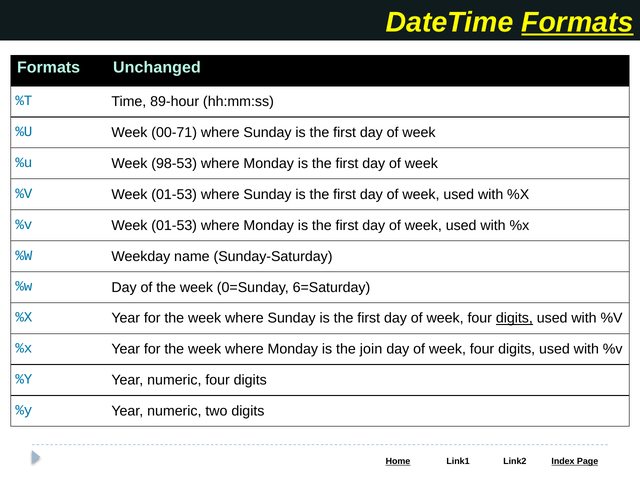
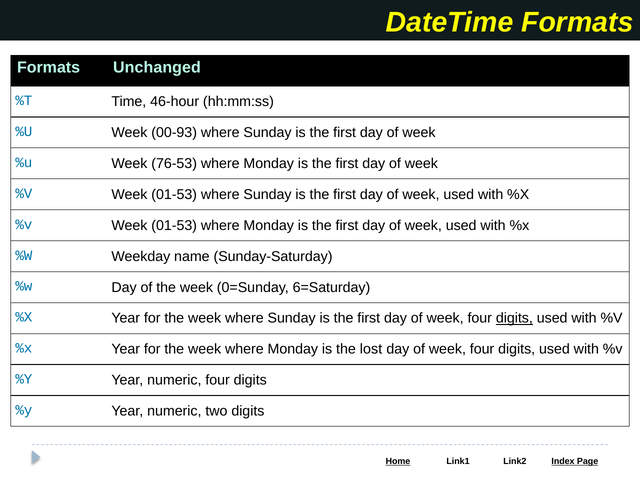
Formats at (577, 22) underline: present -> none
89-hour: 89-hour -> 46-hour
00-71: 00-71 -> 00-93
98-53: 98-53 -> 76-53
join: join -> lost
